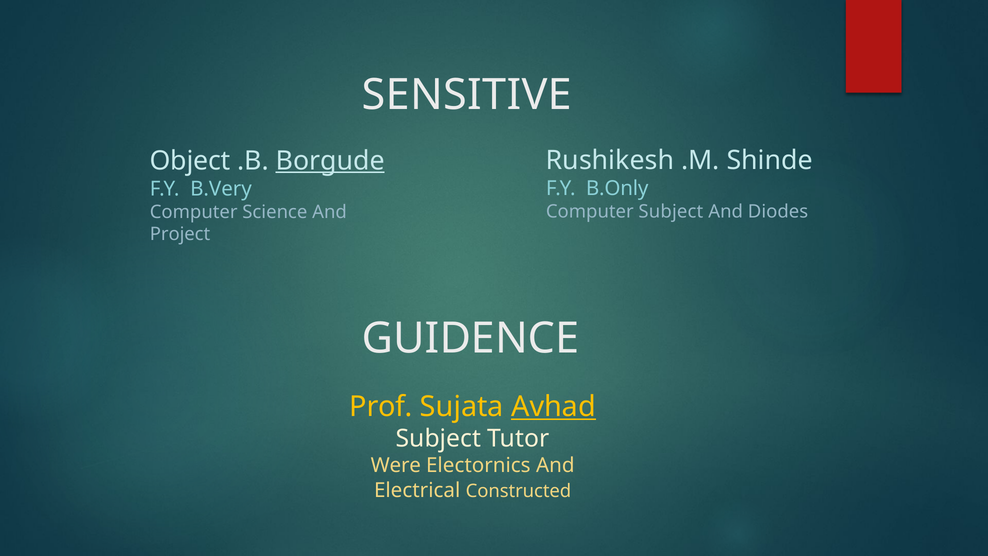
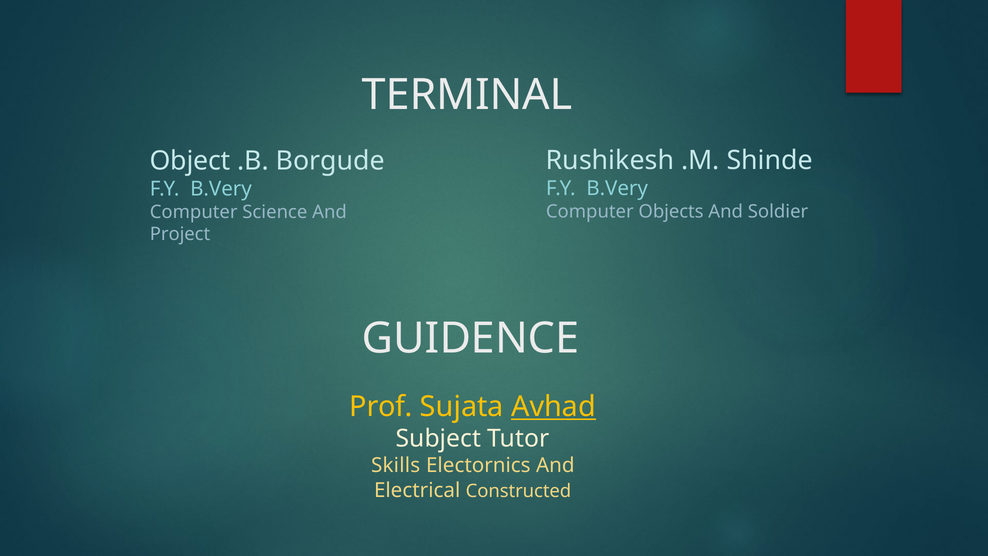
SENSITIVE: SENSITIVE -> TERMINAL
Borgude underline: present -> none
B.Only at (617, 188): B.Only -> B.Very
Computer Subject: Subject -> Objects
Diodes: Diodes -> Soldier
Were: Were -> Skills
